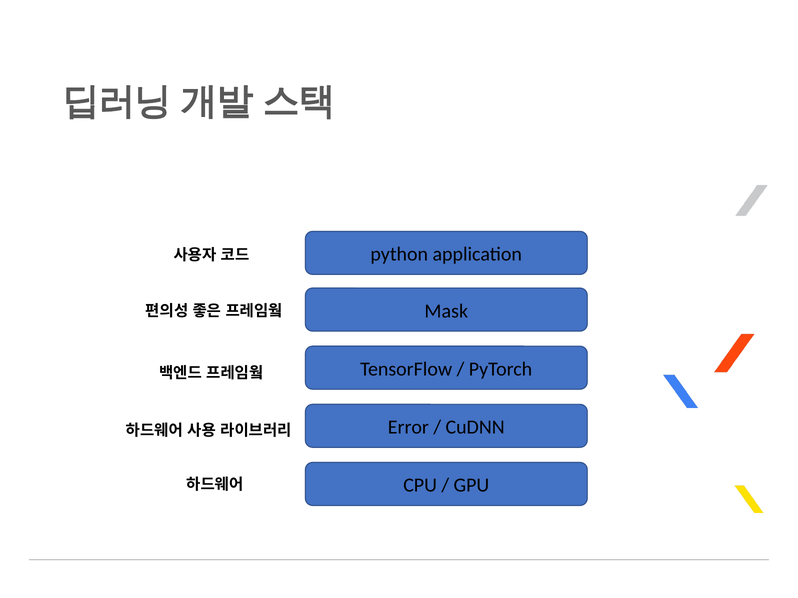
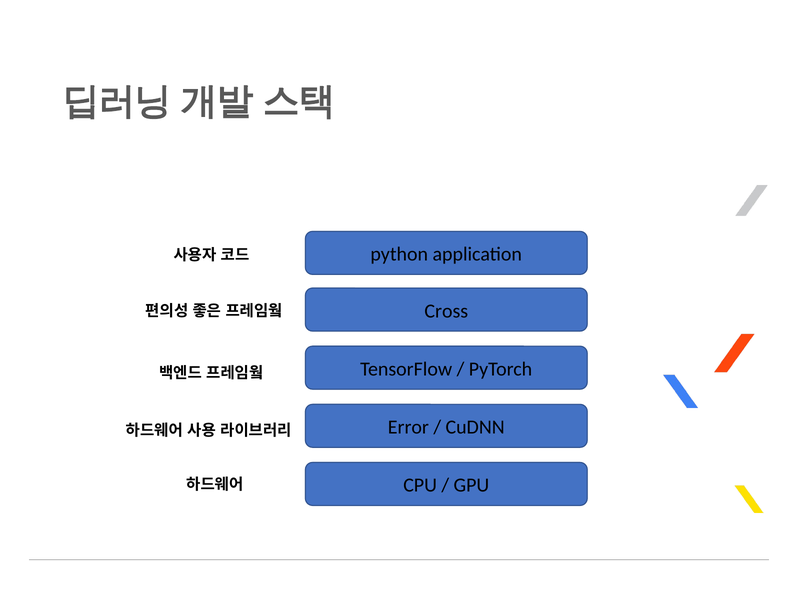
Mask: Mask -> Cross
